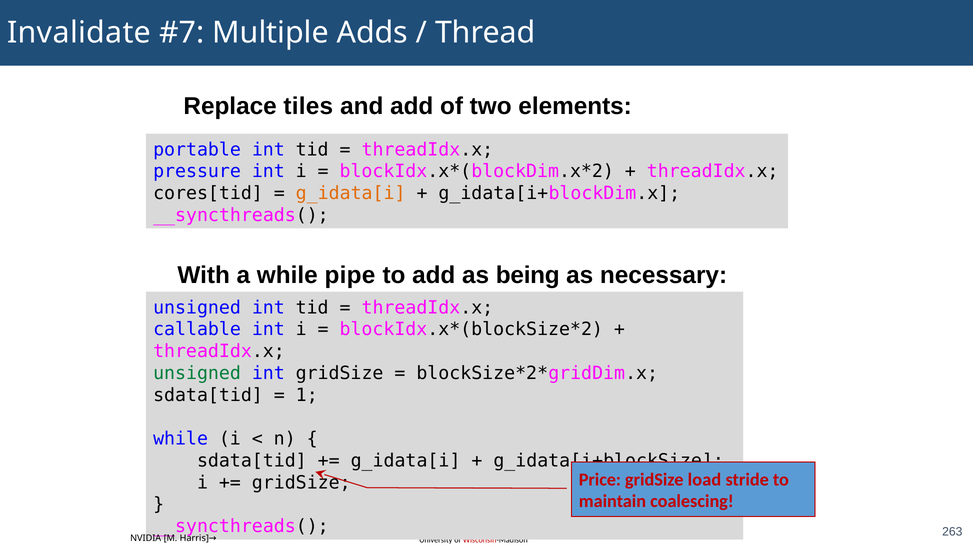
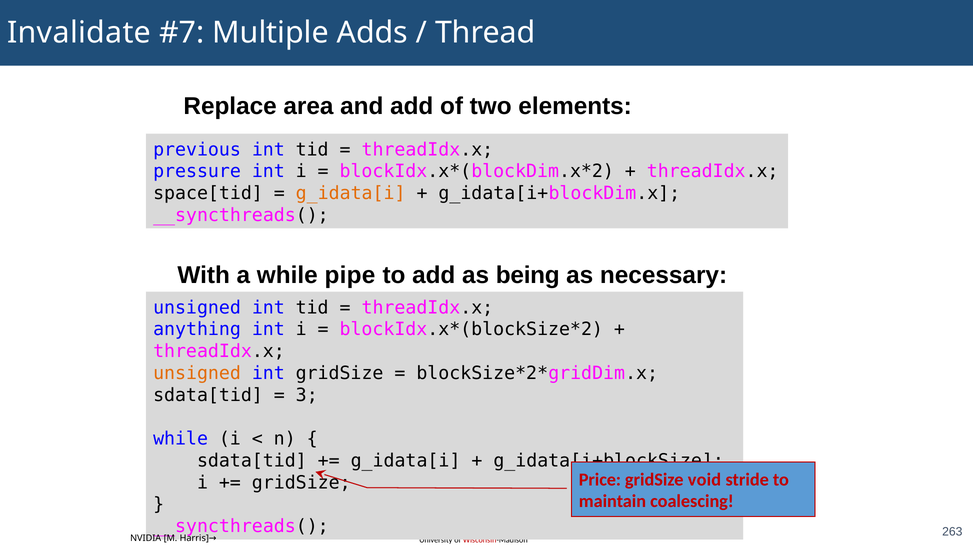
tiles: tiles -> area
portable: portable -> previous
cores[tid: cores[tid -> space[tid
callable: callable -> anything
unsigned at (197, 373) colour: green -> orange
1: 1 -> 3
load: load -> void
